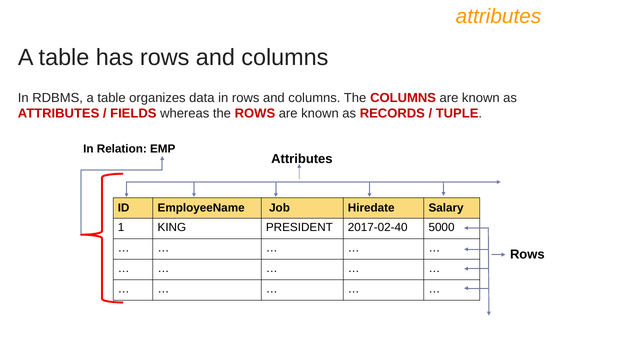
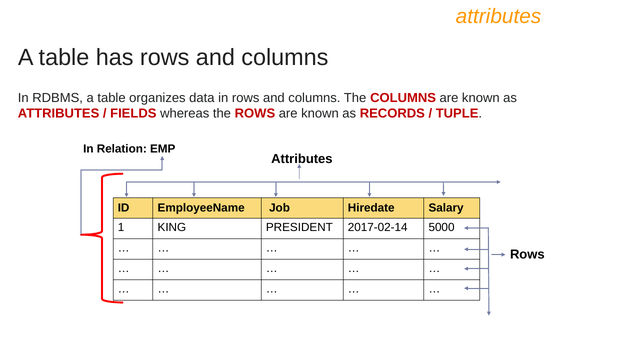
2017-02-40: 2017-02-40 -> 2017-02-14
